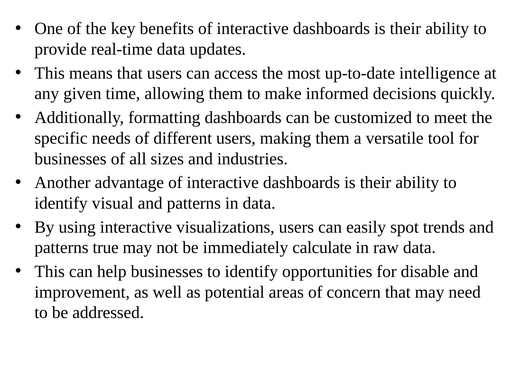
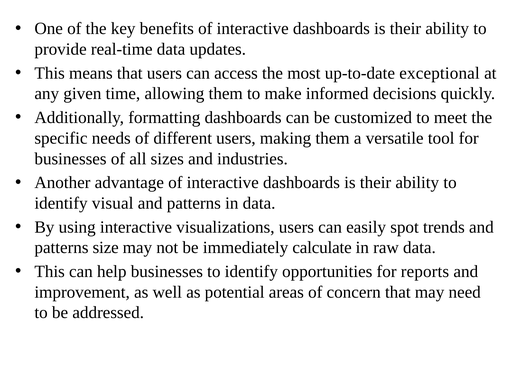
intelligence: intelligence -> exceptional
true: true -> size
disable: disable -> reports
